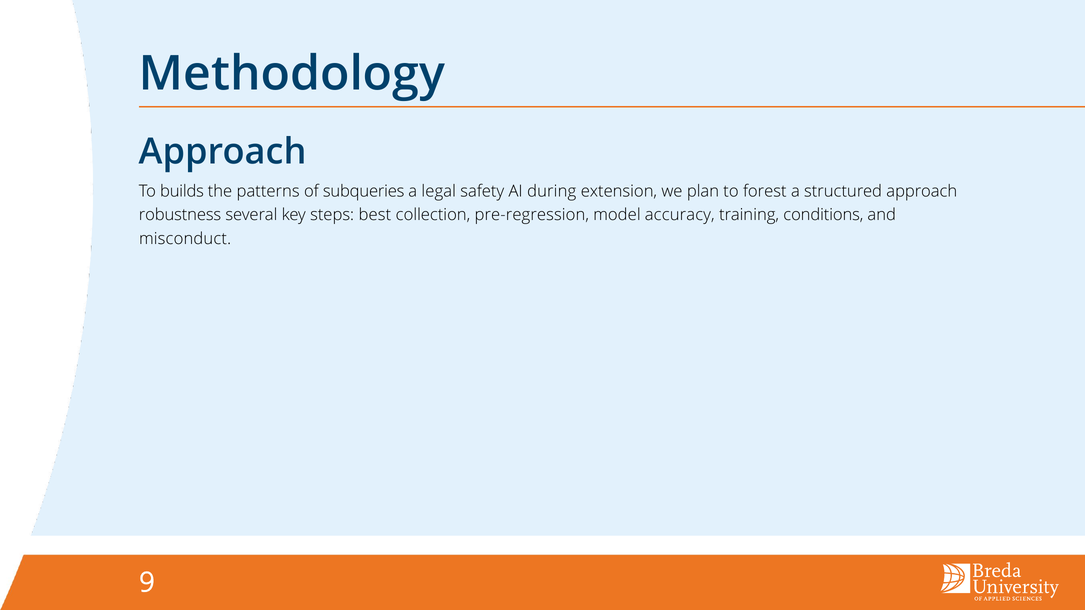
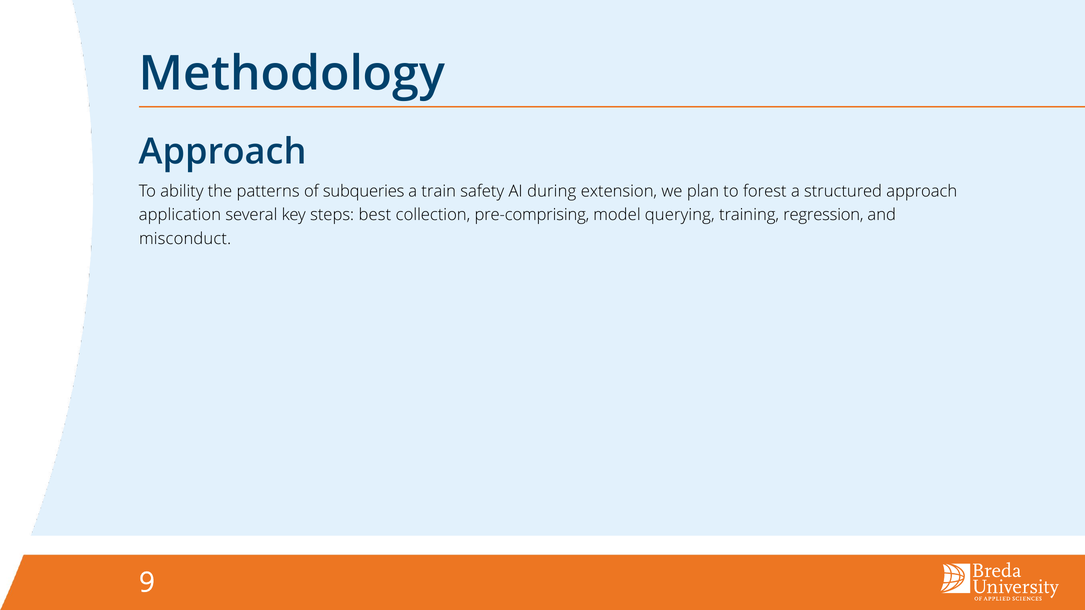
builds: builds -> ability
legal: legal -> train
robustness: robustness -> application
pre-regression: pre-regression -> pre-comprising
accuracy: accuracy -> querying
conditions: conditions -> regression
